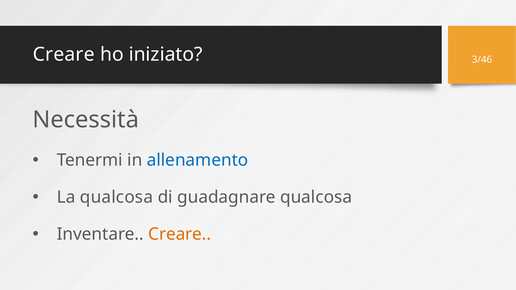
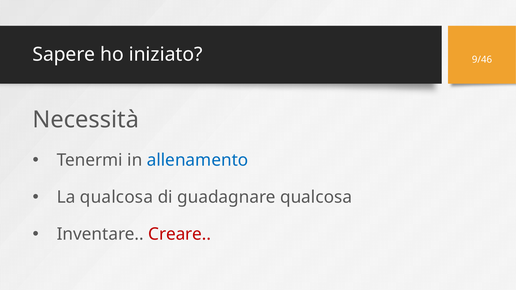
Creare at (64, 55): Creare -> Sapere
3/46: 3/46 -> 9/46
Creare at (180, 234) colour: orange -> red
